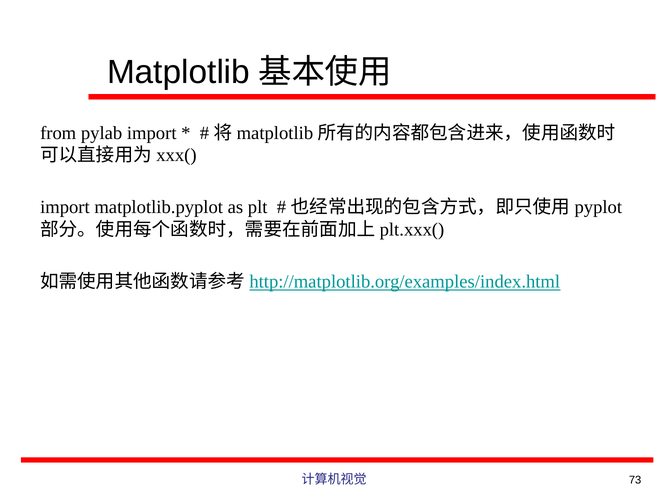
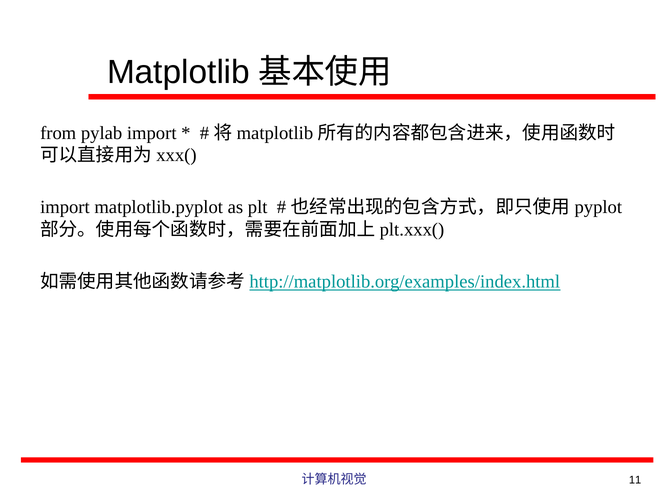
73: 73 -> 11
